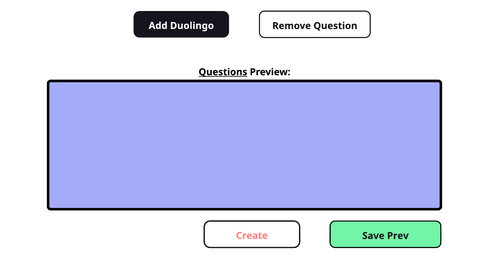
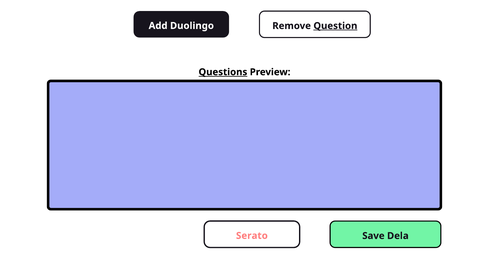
Question underline: none -> present
Create: Create -> Serato
Prev: Prev -> Dela
